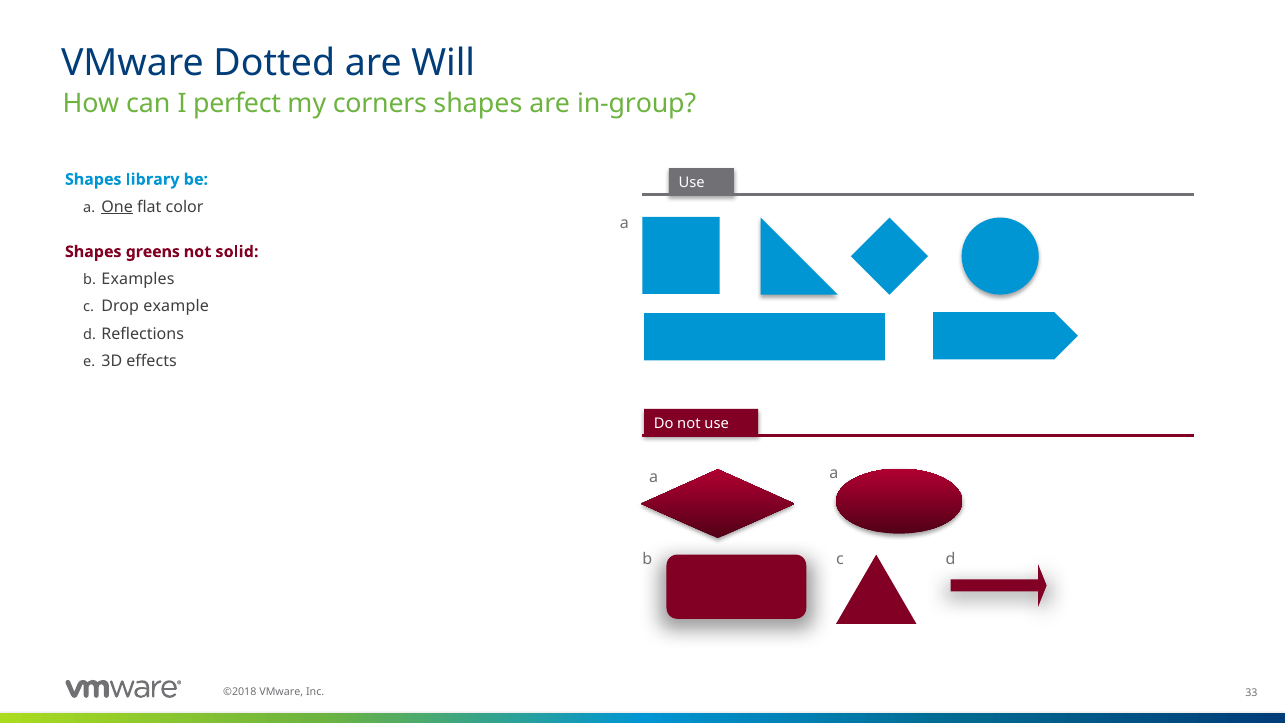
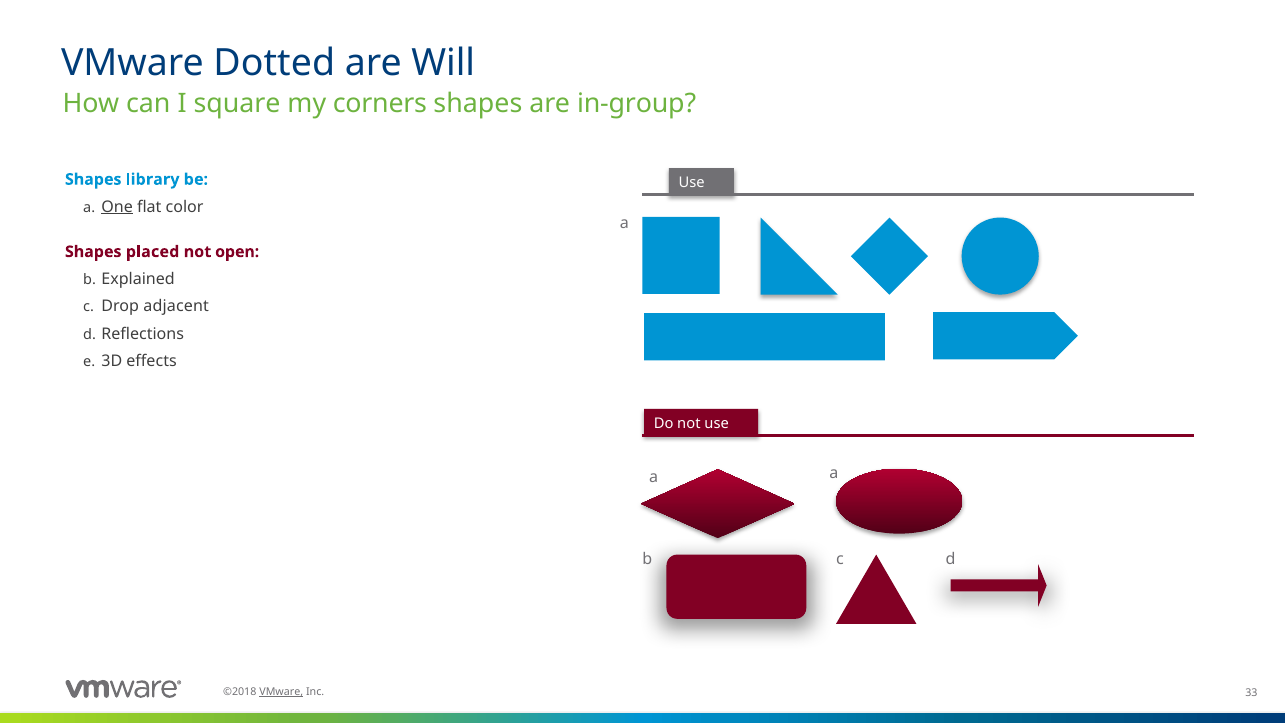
perfect: perfect -> square
greens: greens -> placed
solid: solid -> open
Examples: Examples -> Explained
example: example -> adjacent
VMware at (281, 692) underline: none -> present
